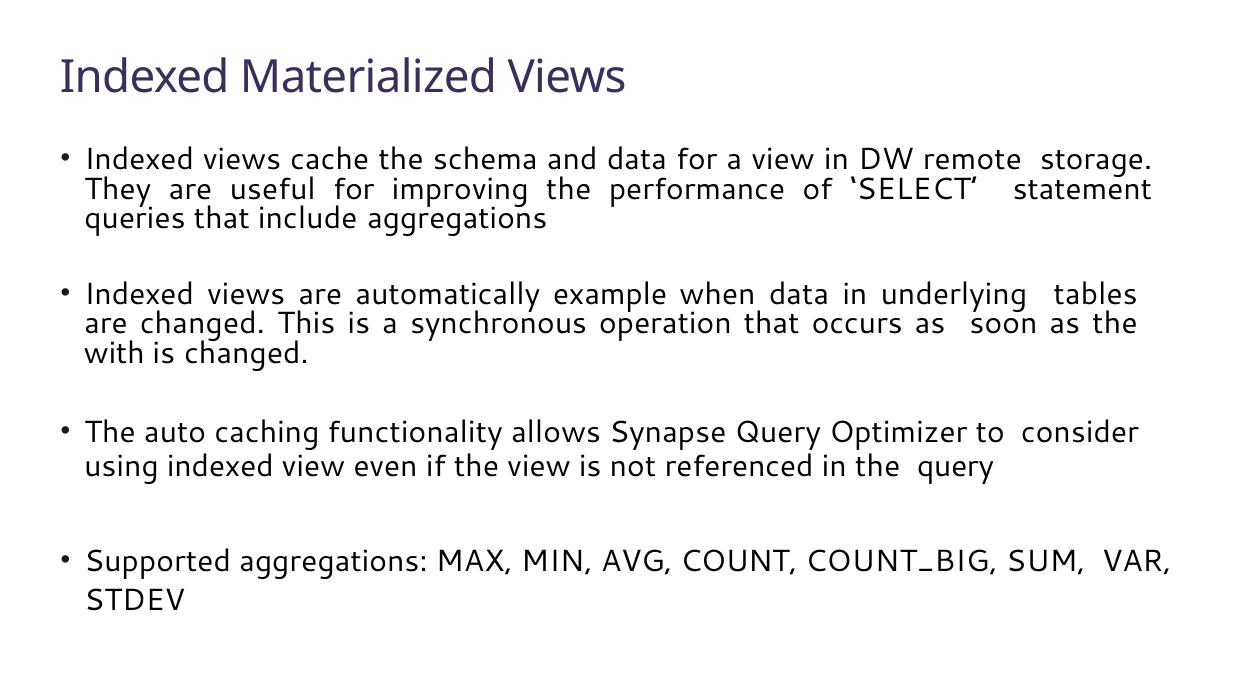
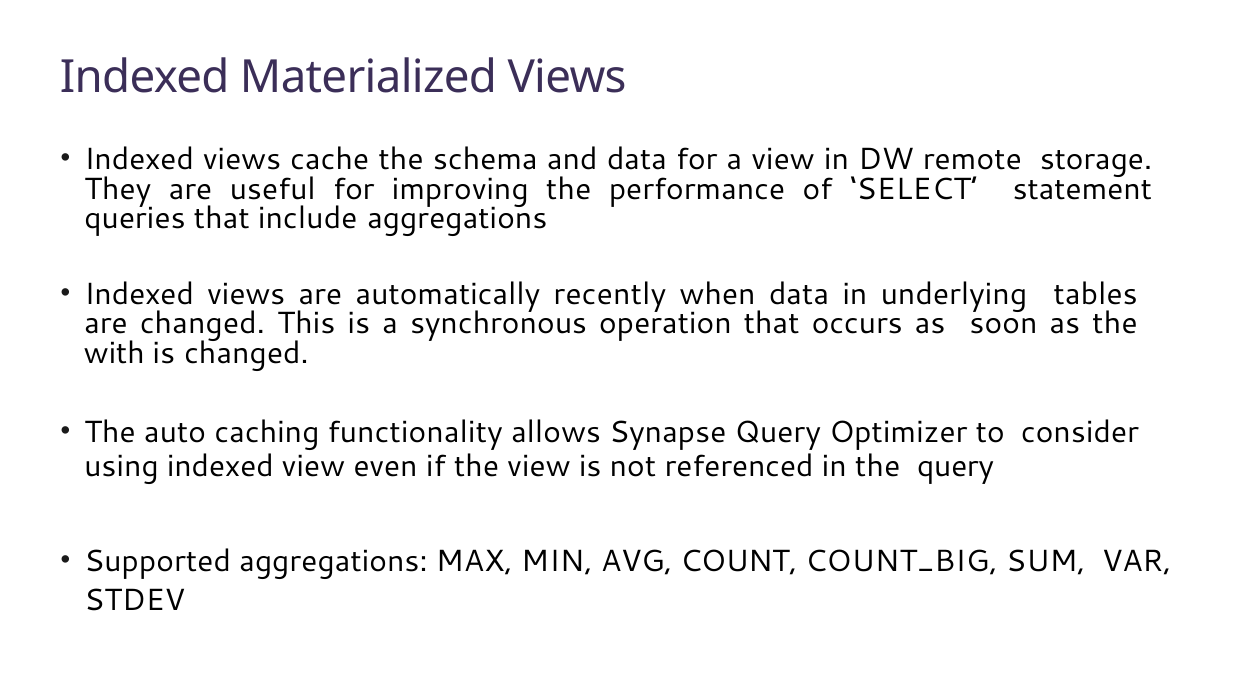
example: example -> recently
